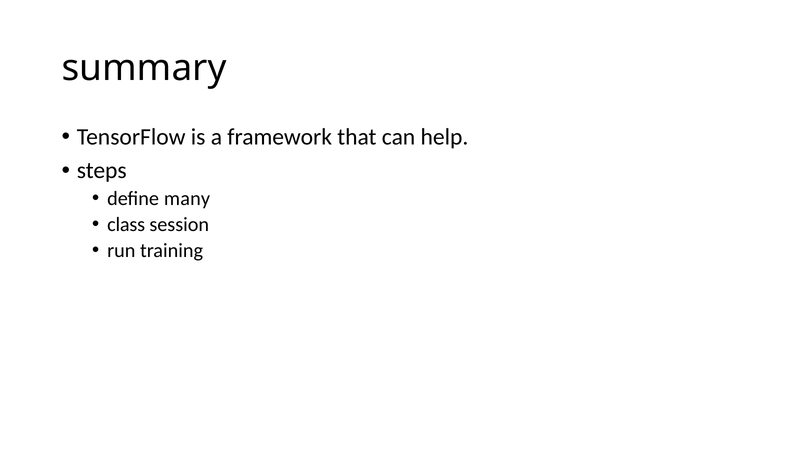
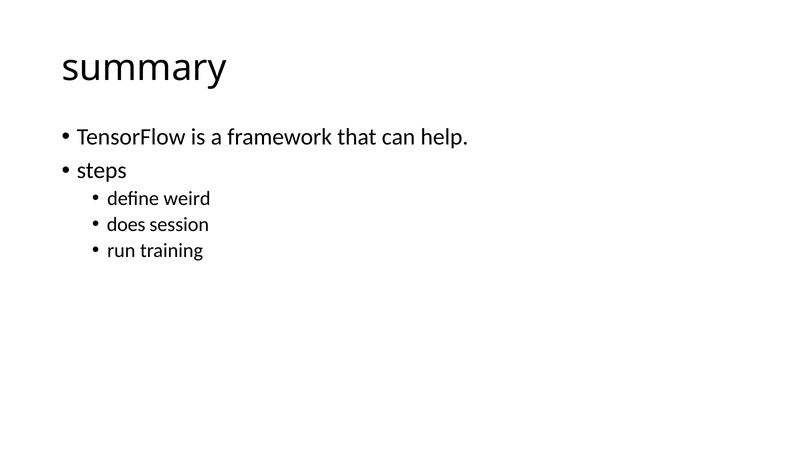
many: many -> weird
class: class -> does
